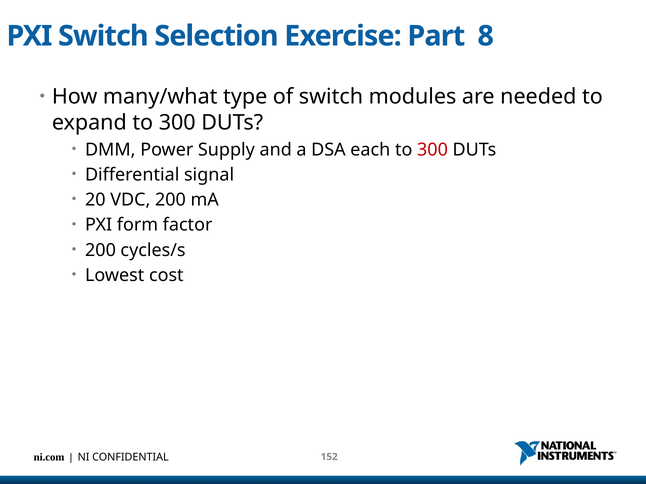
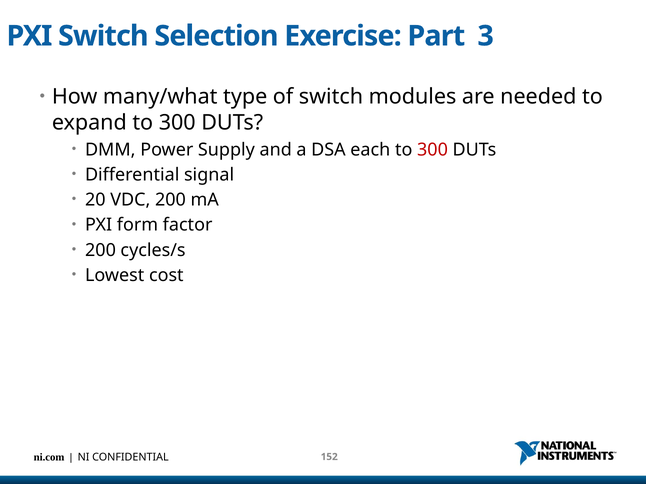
8: 8 -> 3
